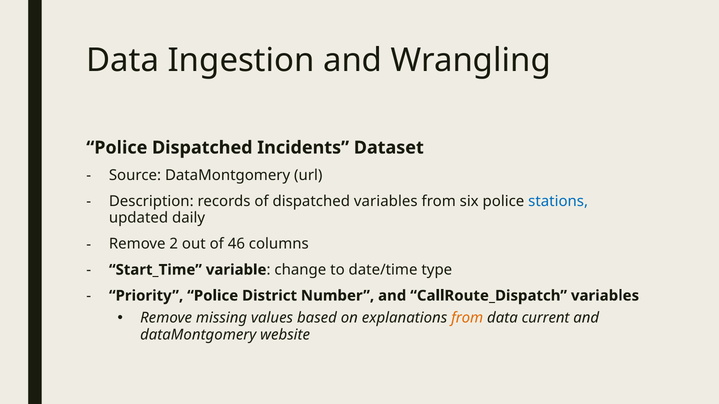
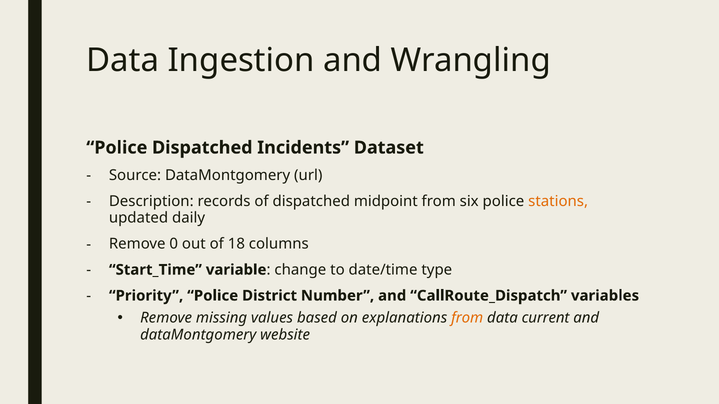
dispatched variables: variables -> midpoint
stations colour: blue -> orange
2: 2 -> 0
46: 46 -> 18
